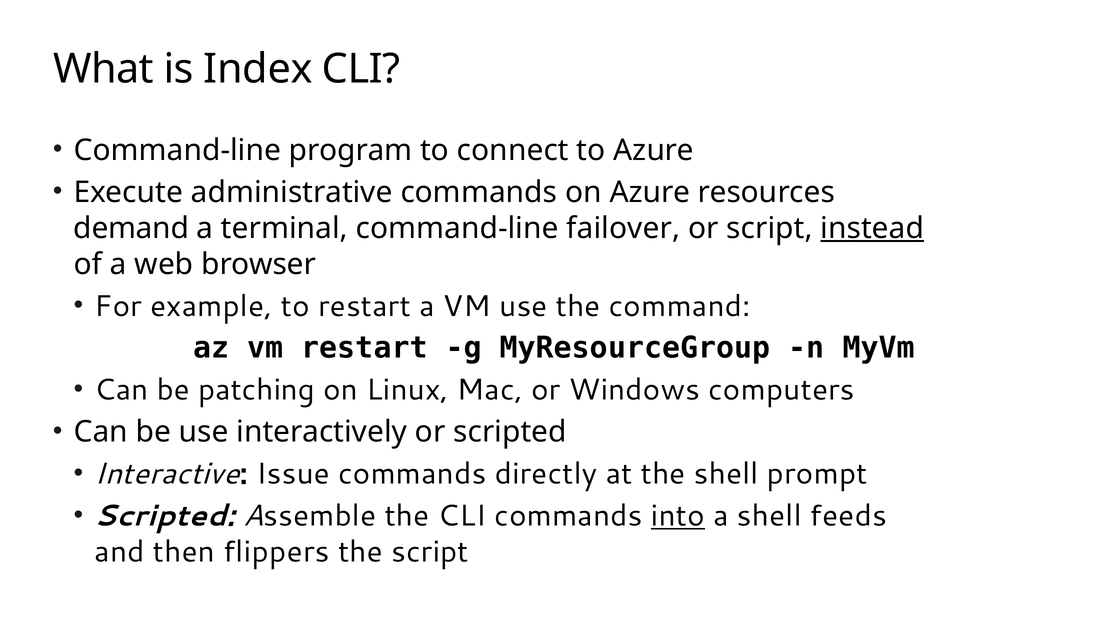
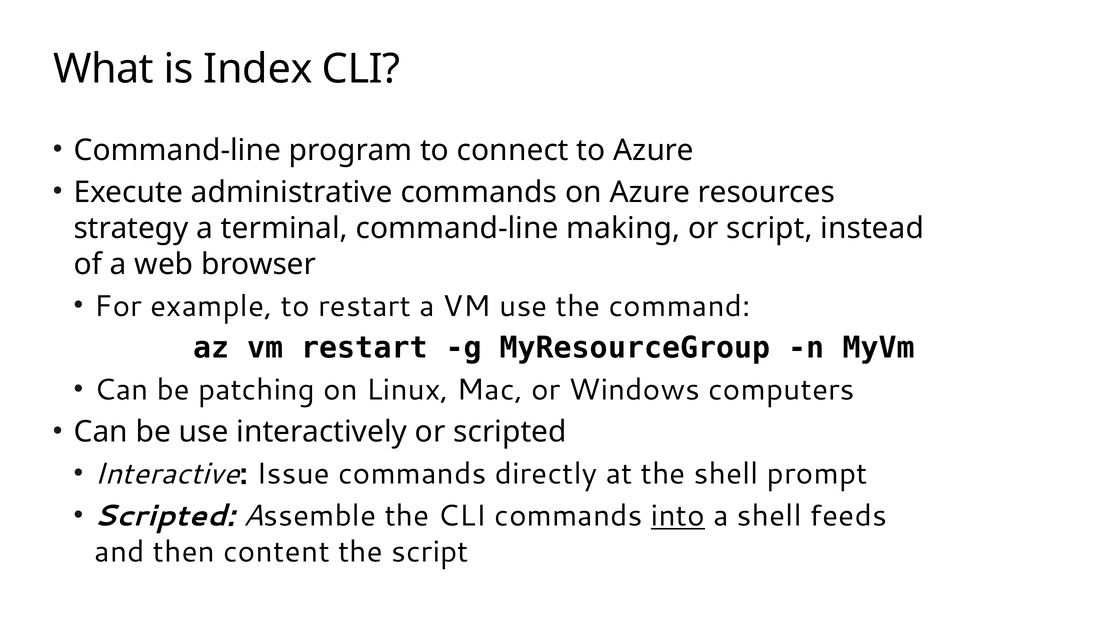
demand: demand -> strategy
failover: failover -> making
instead underline: present -> none
flippers: flippers -> content
